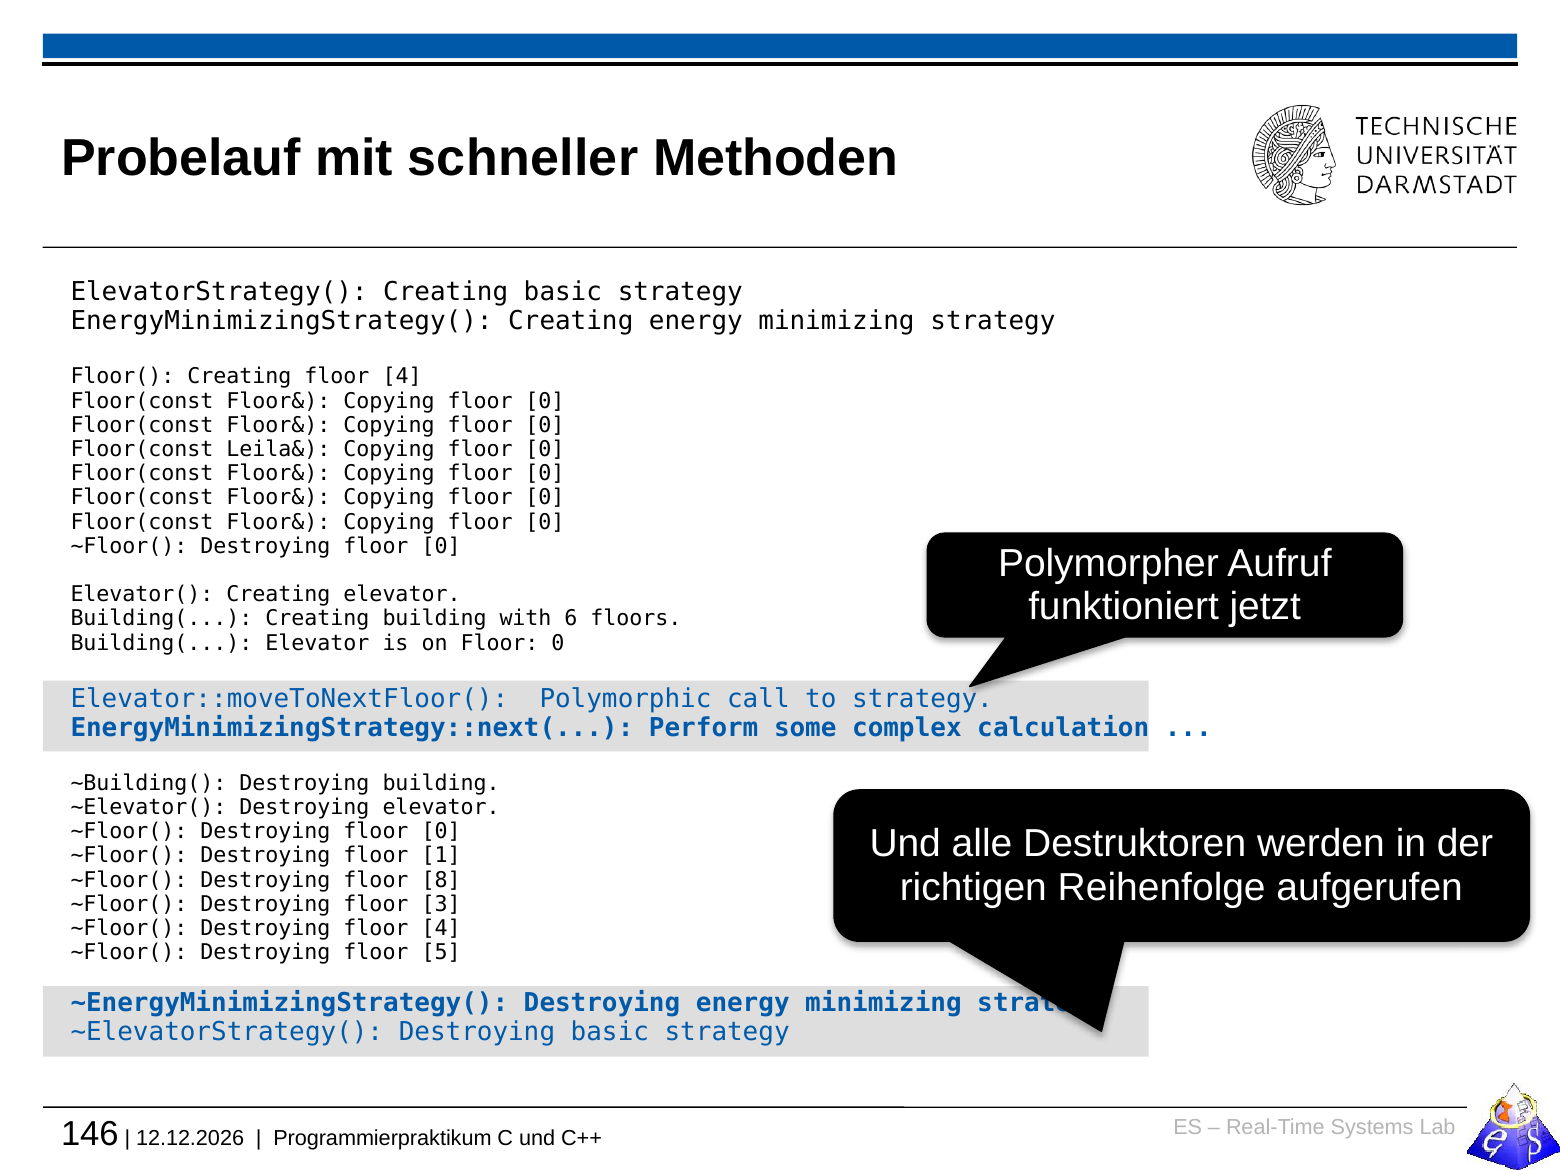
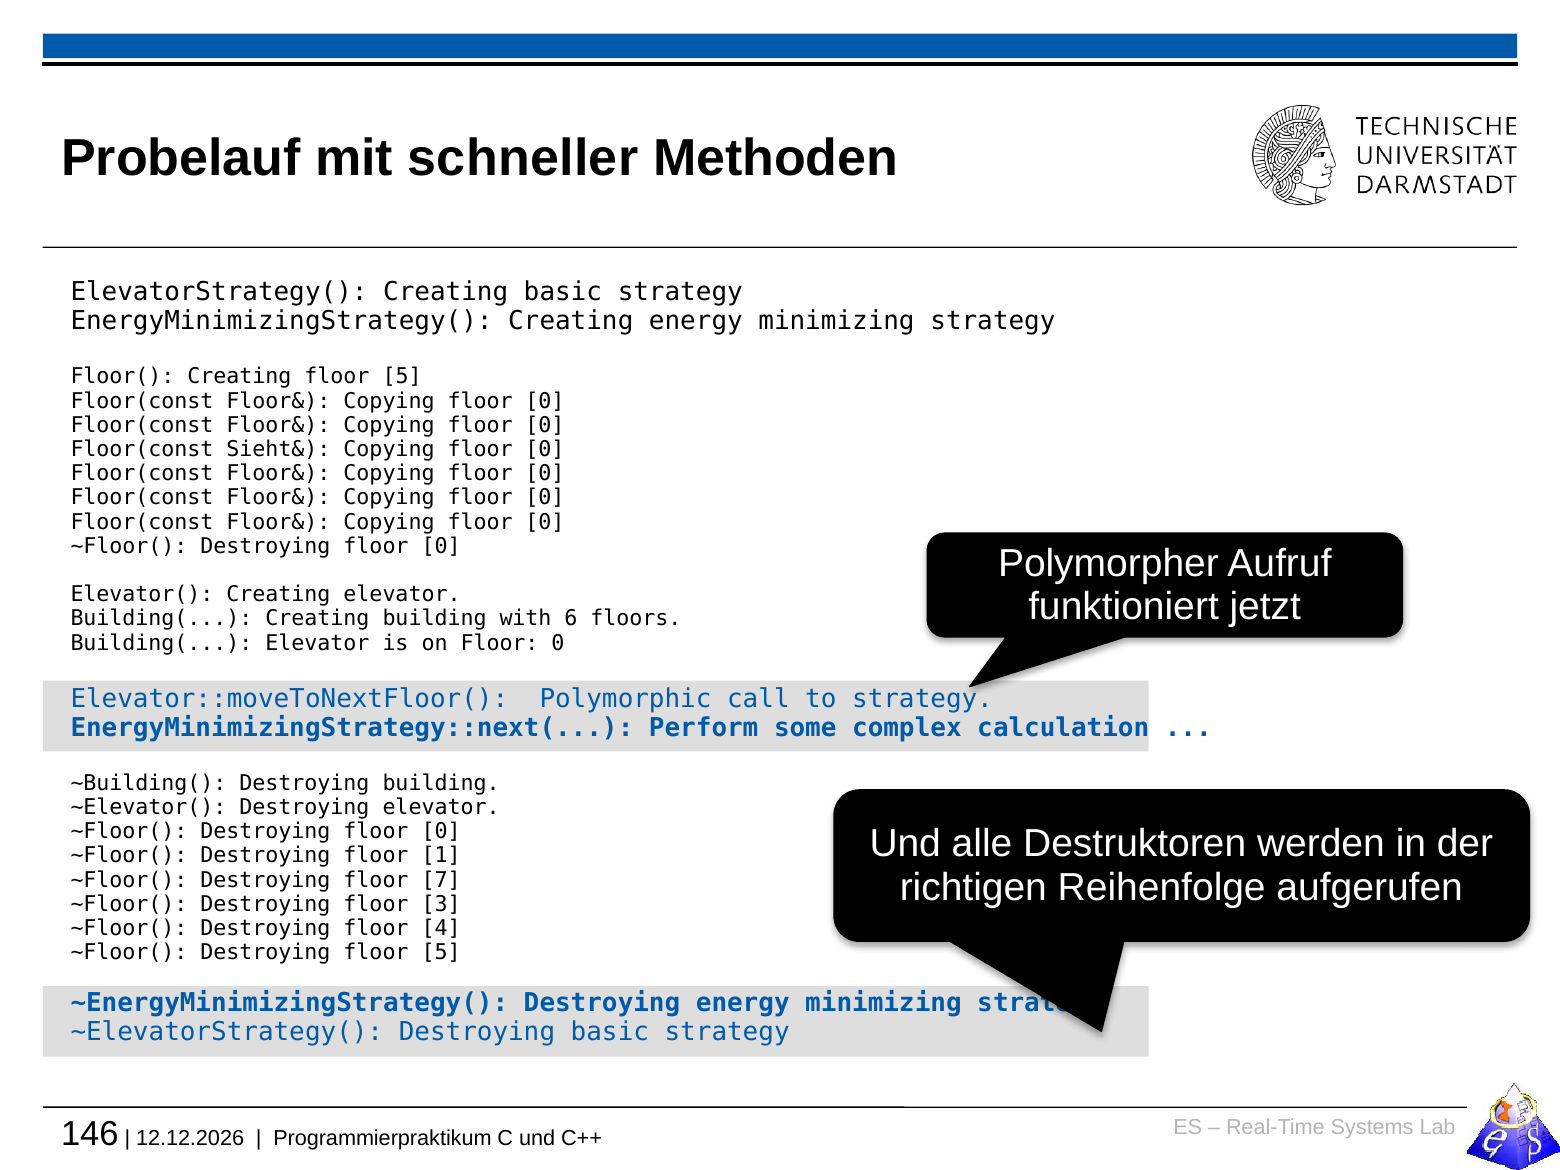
Creating floor 4: 4 -> 5
Leila&: Leila& -> Sieht&
8: 8 -> 7
